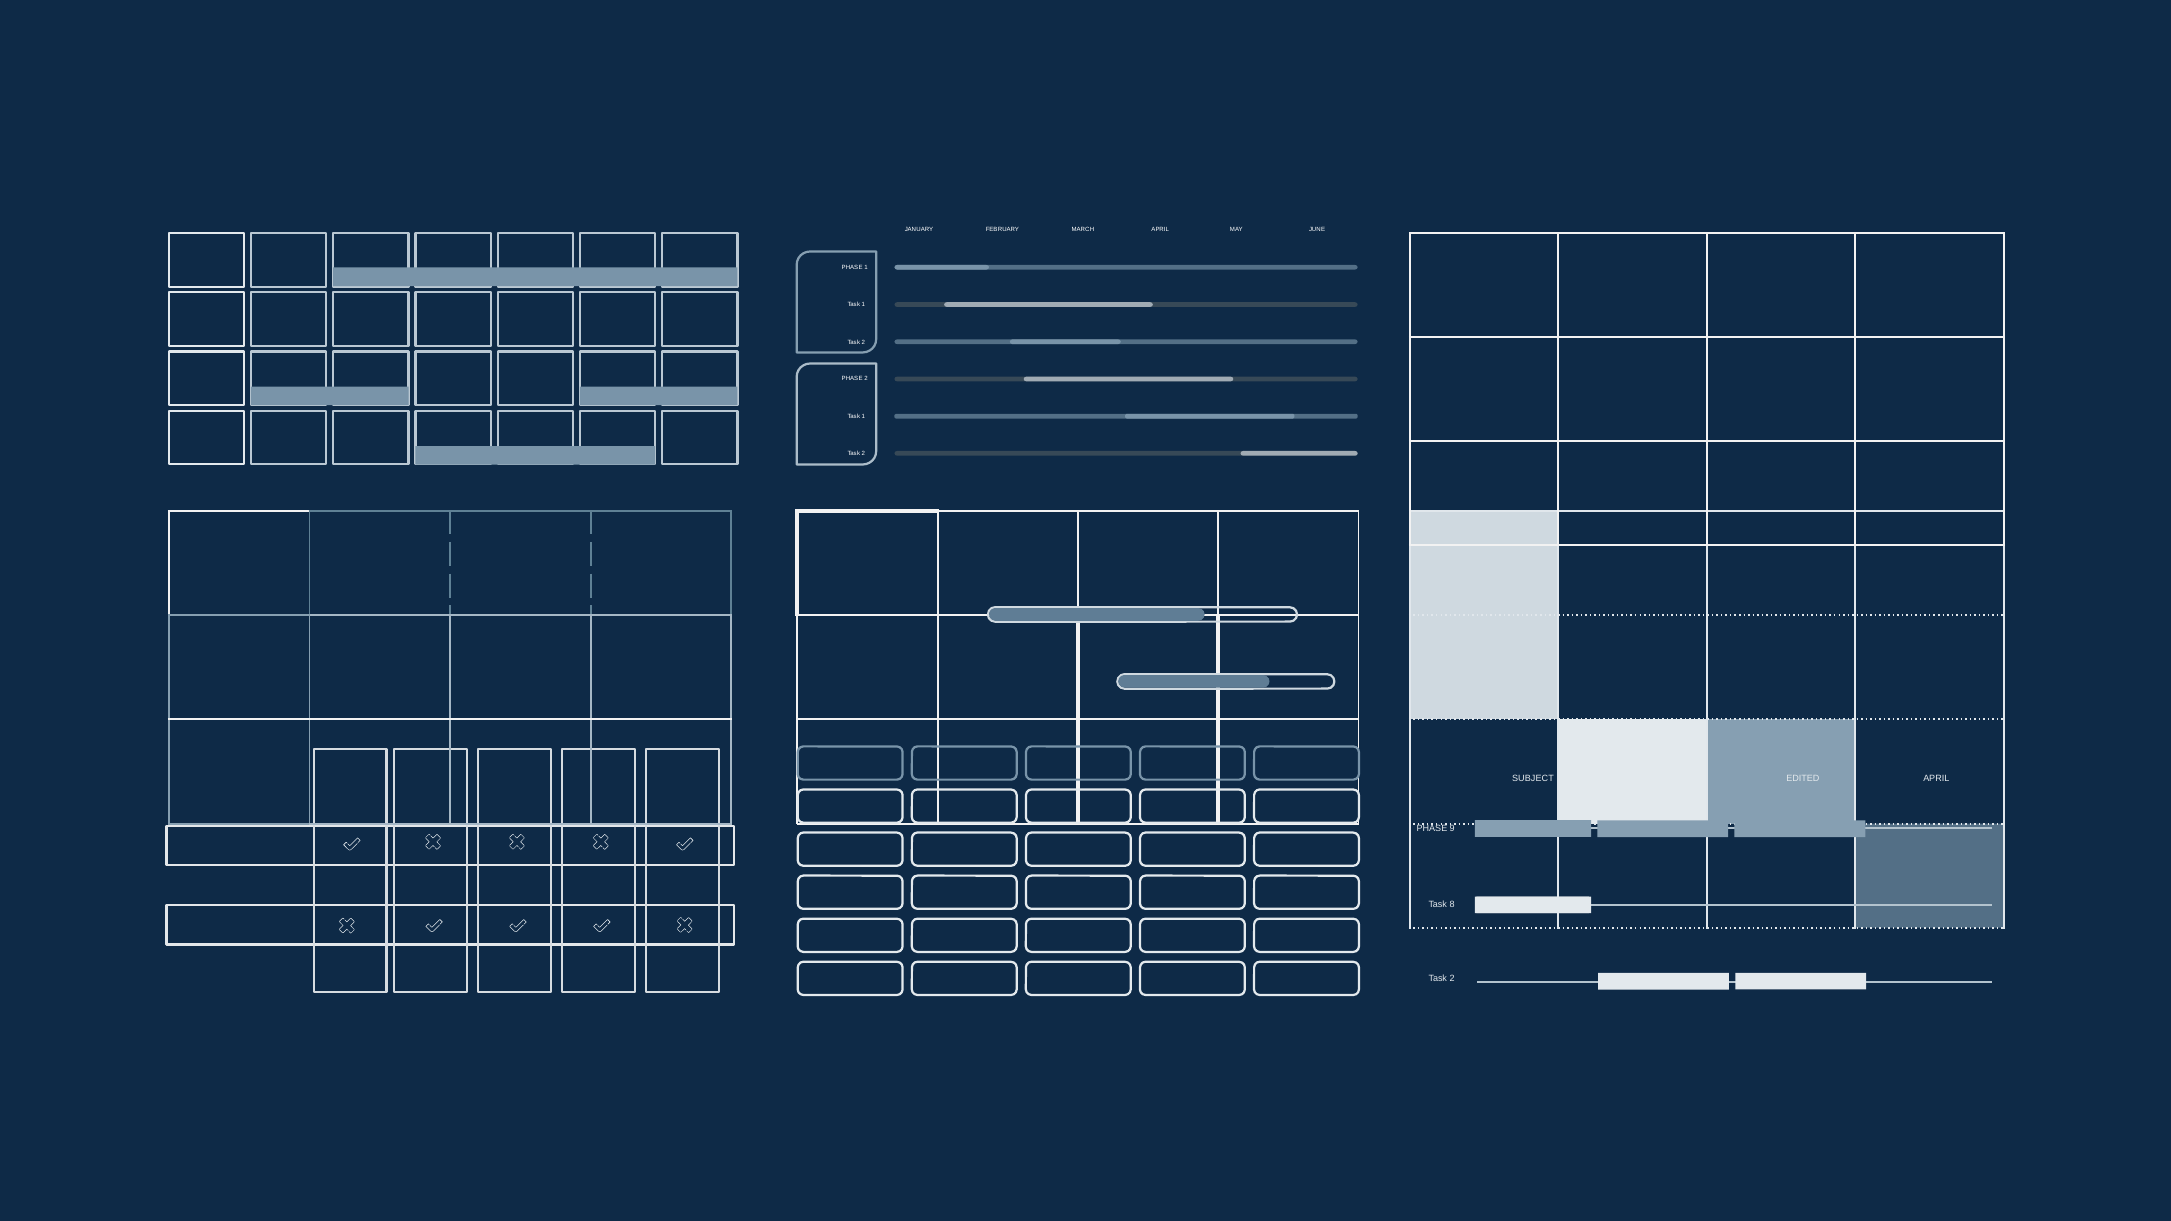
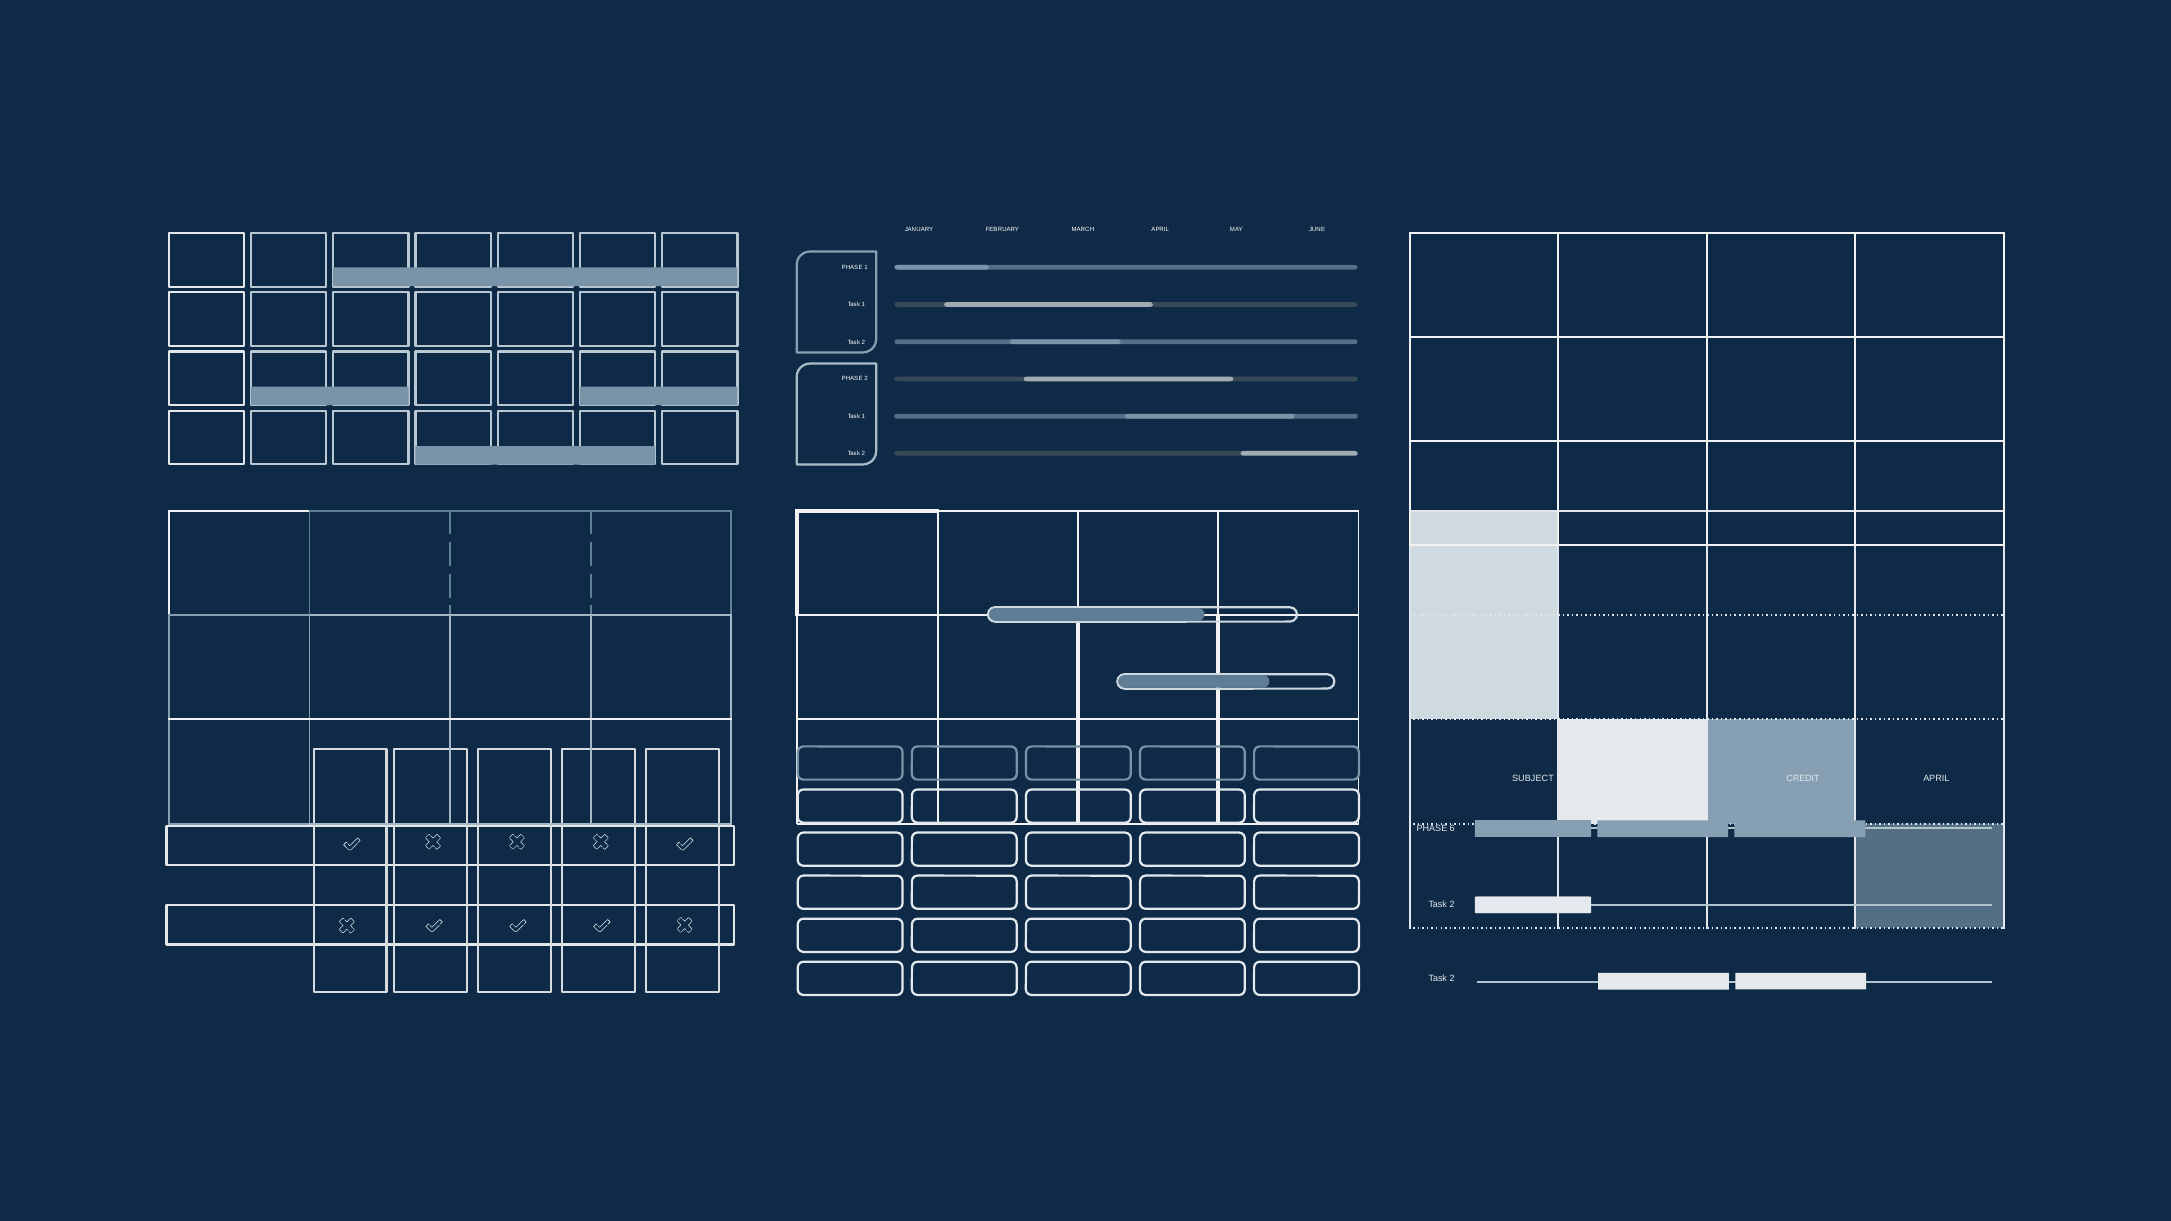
EDITED: EDITED -> CREDIT
9: 9 -> 6
8 at (1452, 904): 8 -> 2
